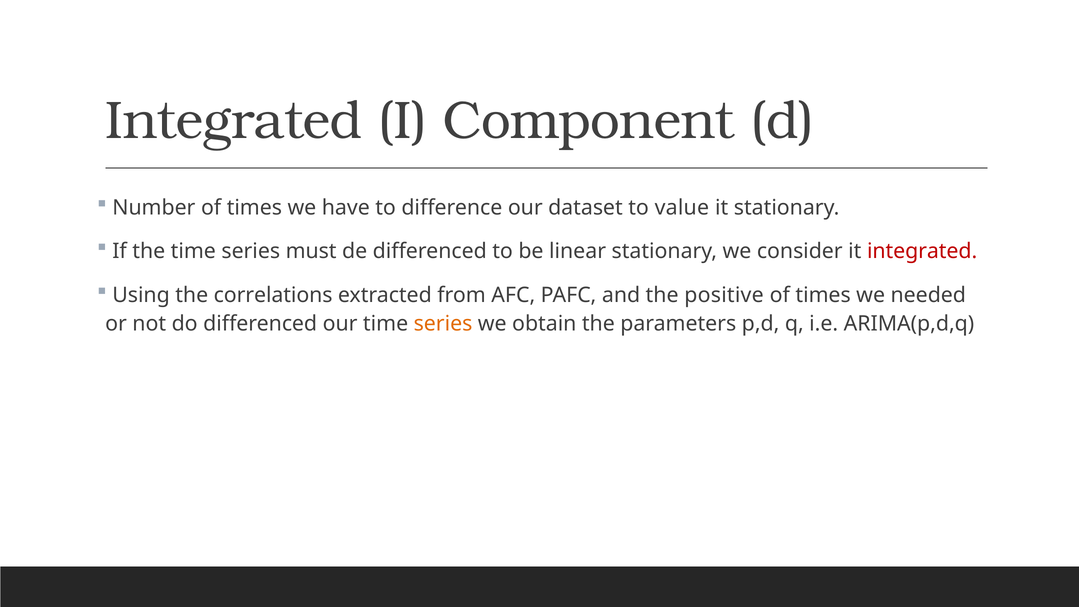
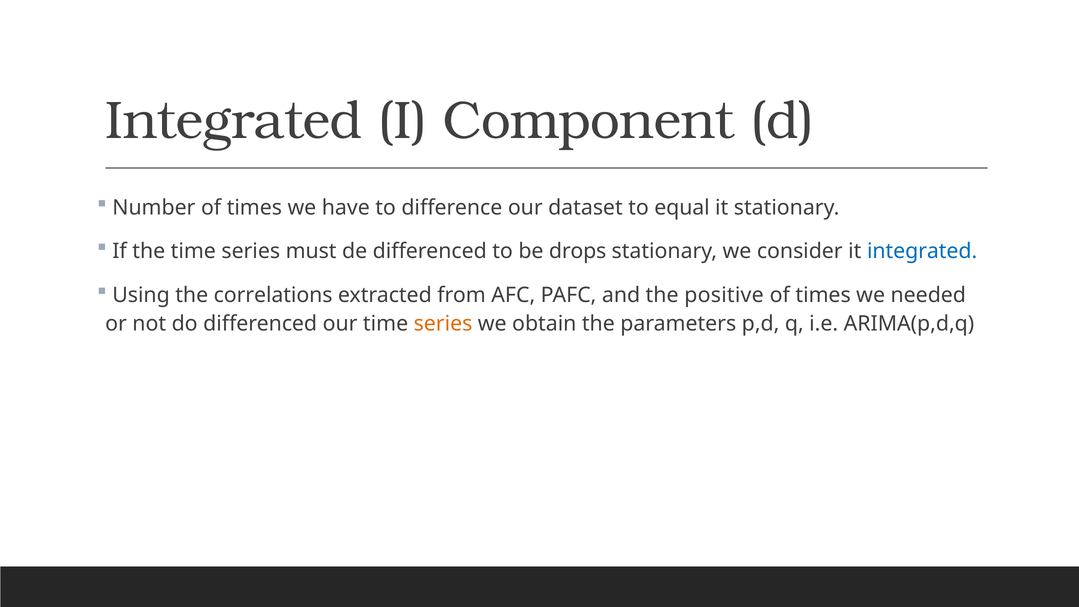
value: value -> equal
linear: linear -> drops
integrated at (922, 251) colour: red -> blue
